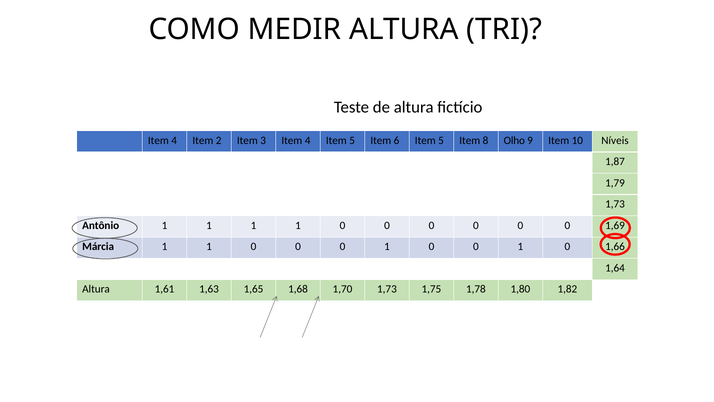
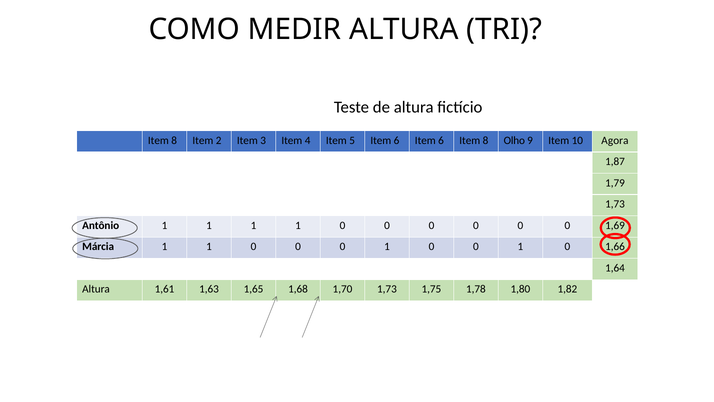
4 at (174, 140): 4 -> 8
6 Item 5: 5 -> 6
Níveis: Níveis -> Agora
